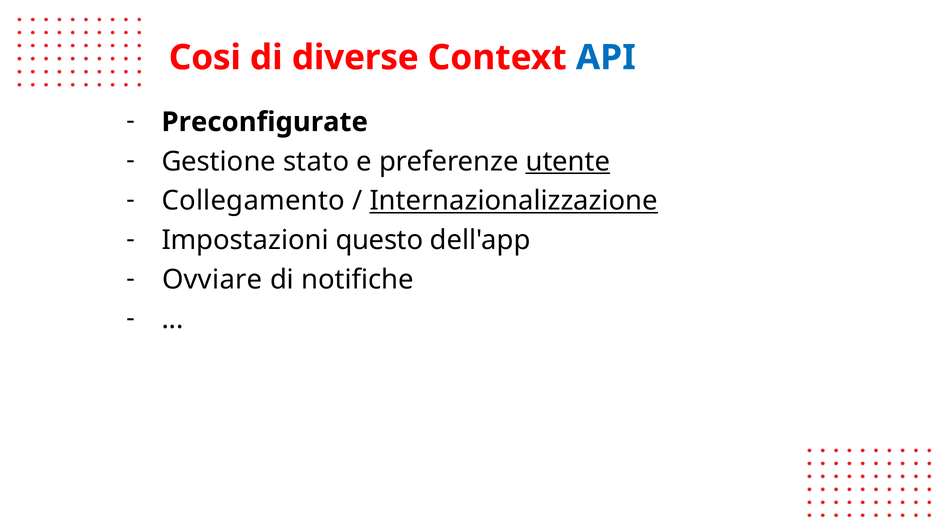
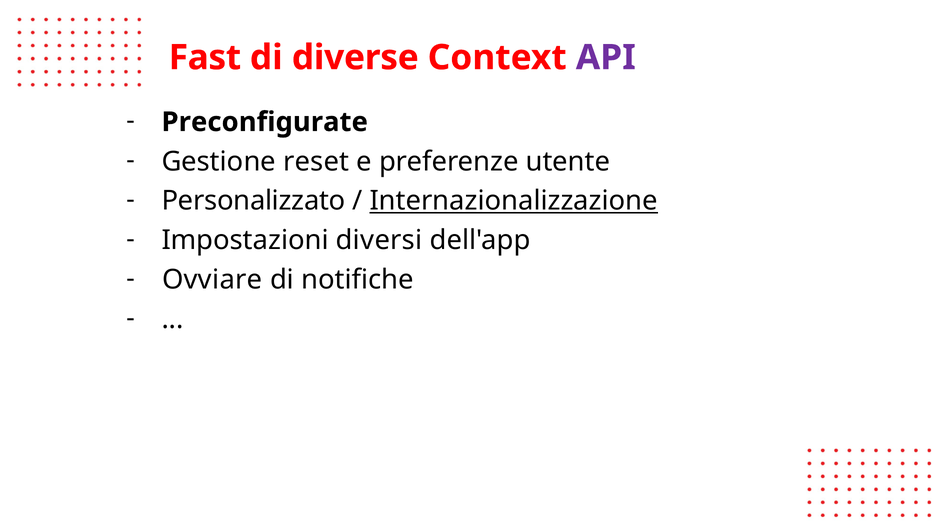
Cosi: Cosi -> Fast
API colour: blue -> purple
stato: stato -> reset
utente underline: present -> none
Collegamento: Collegamento -> Personalizzato
questo: questo -> diversi
